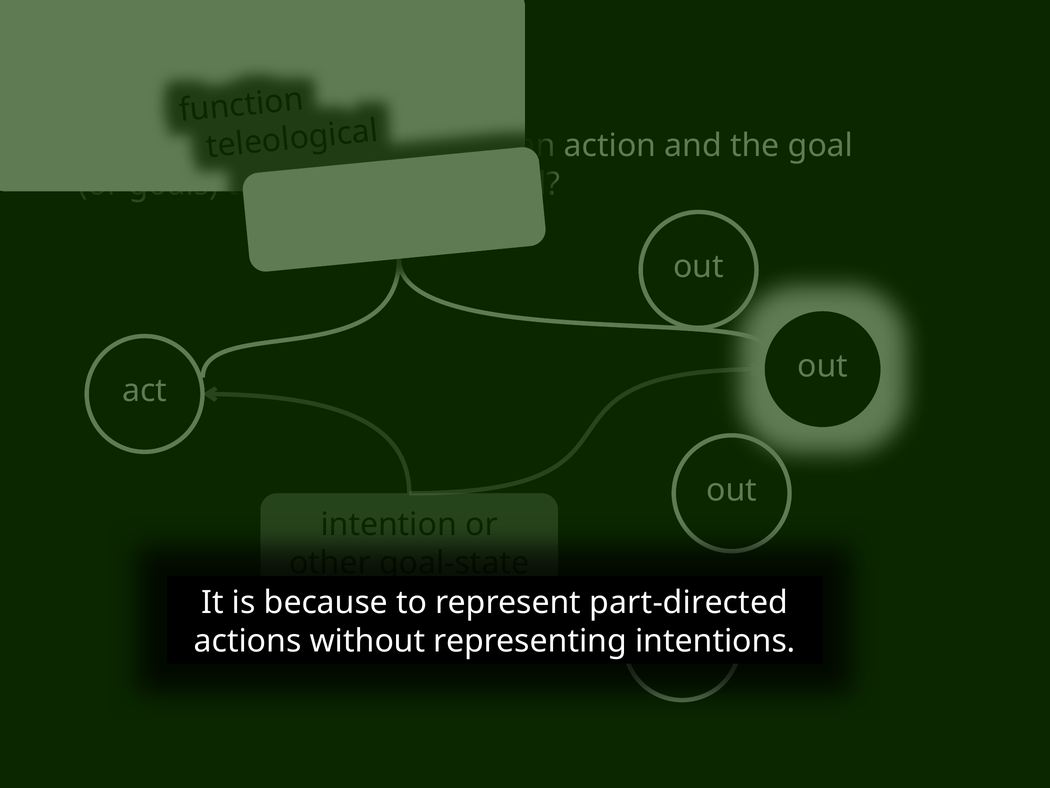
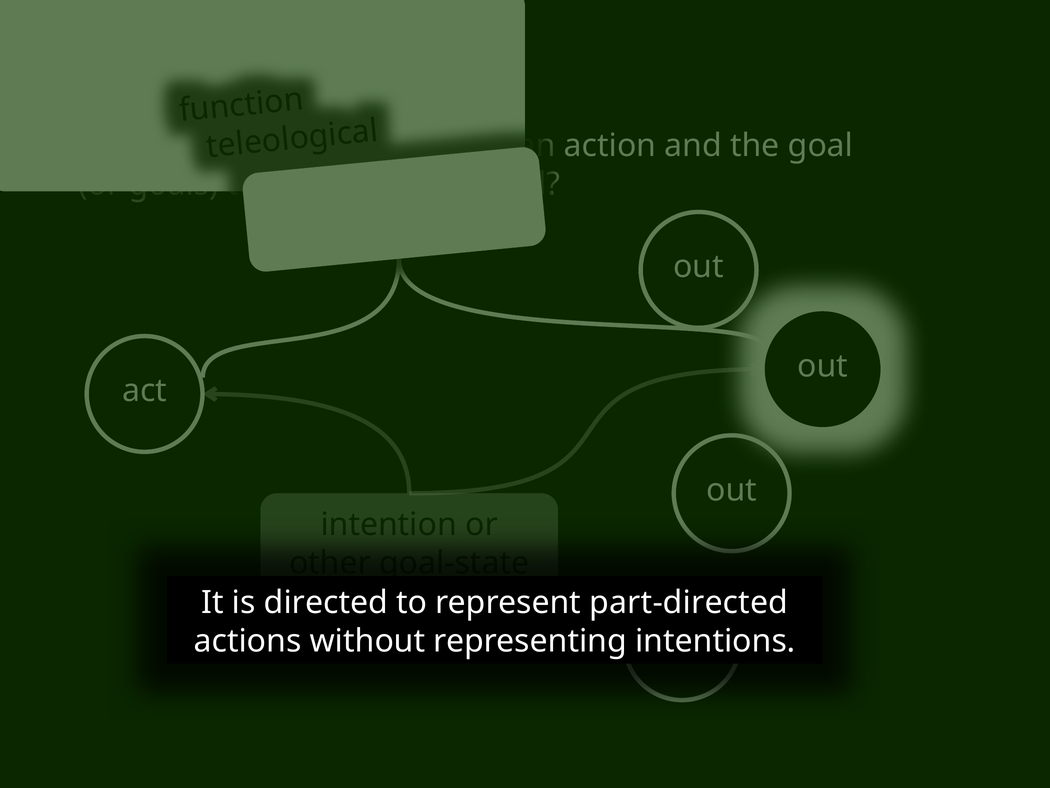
because at (326, 602): because -> directed
